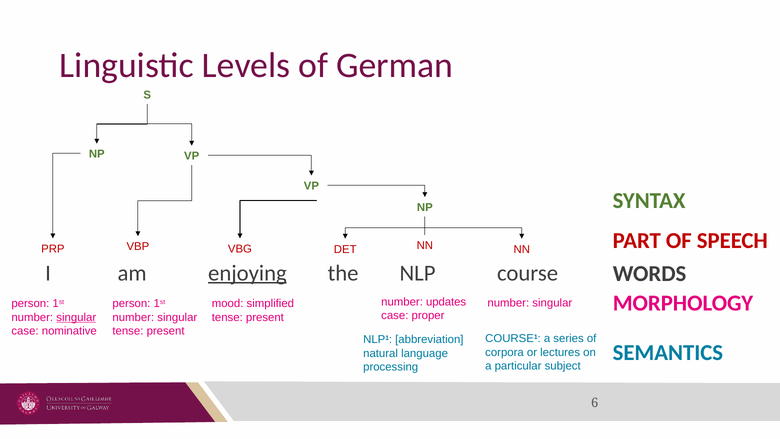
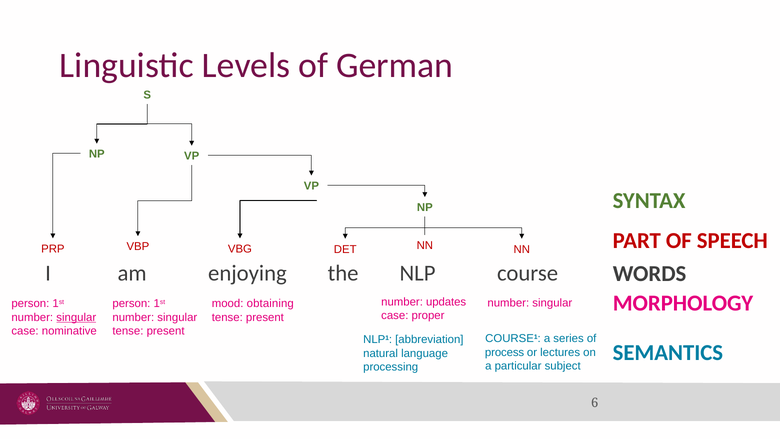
enjoying underline: present -> none
simplified: simplified -> obtaining
corpora: corpora -> process
